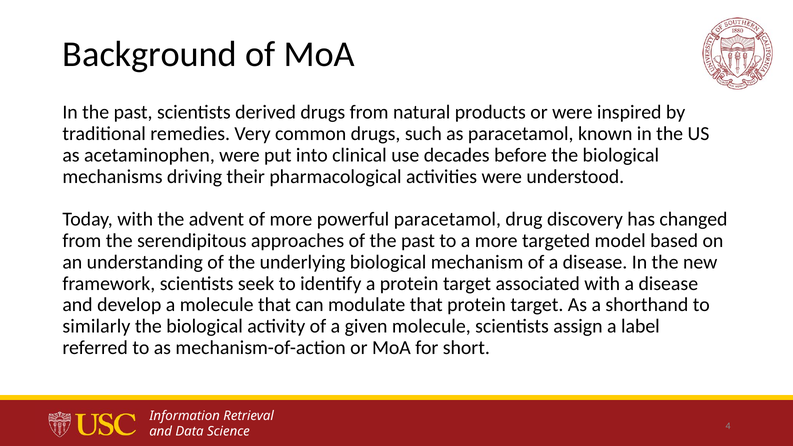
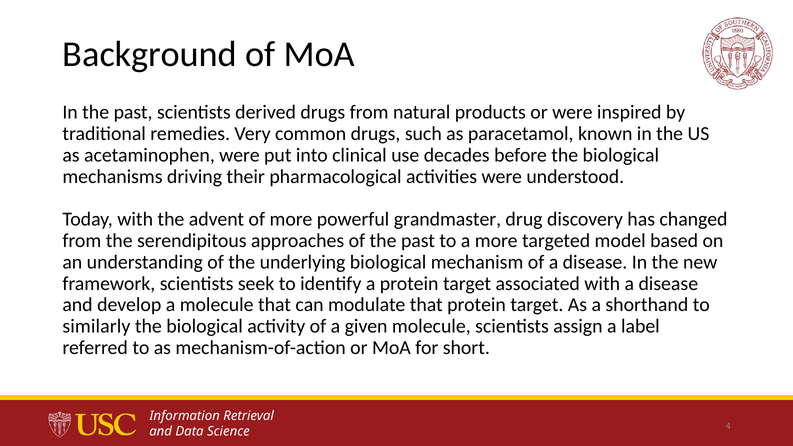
powerful paracetamol: paracetamol -> grandmaster
